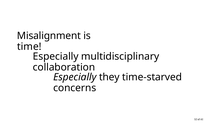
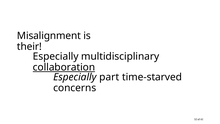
time: time -> their
collaboration underline: none -> present
they: they -> part
